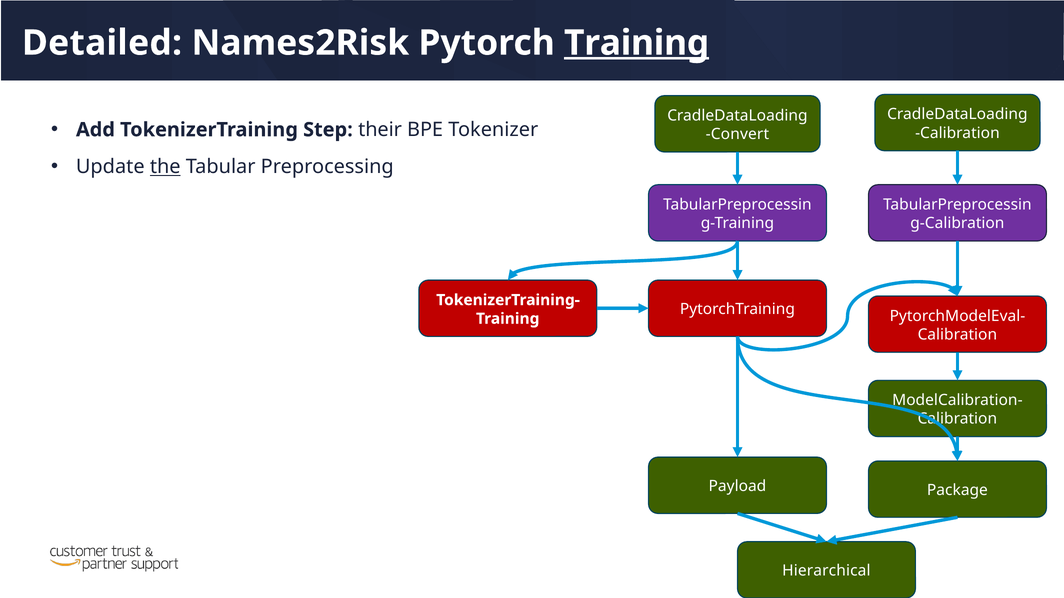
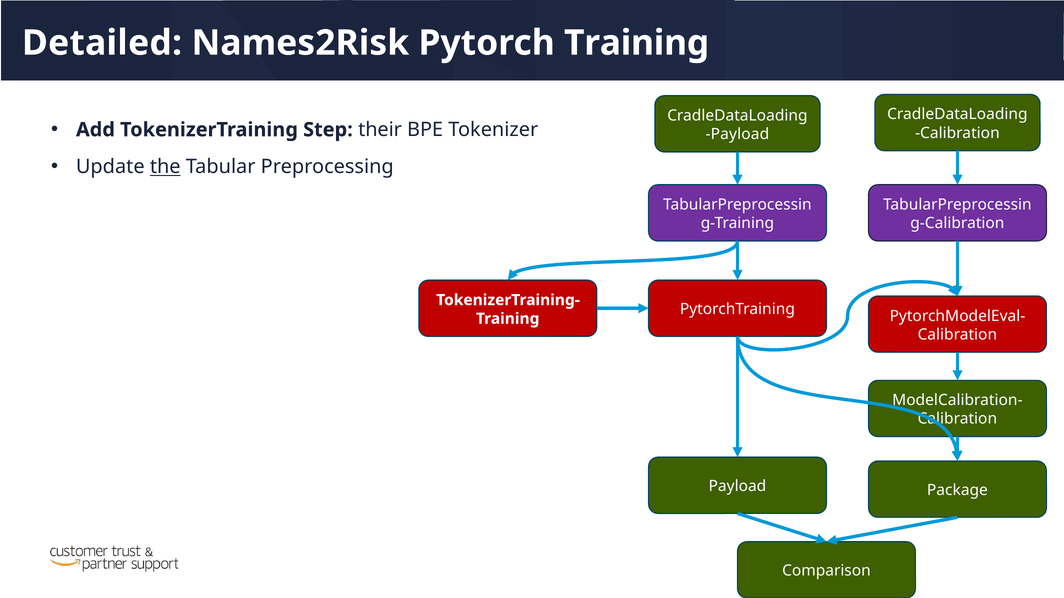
Training at (637, 43) underline: present -> none
Convert at (737, 134): Convert -> Payload
Hierarchical: Hierarchical -> Comparison
